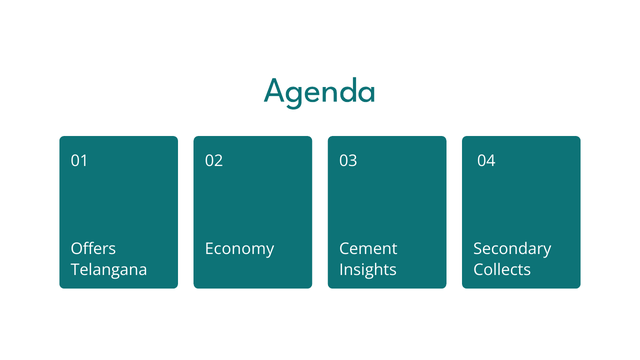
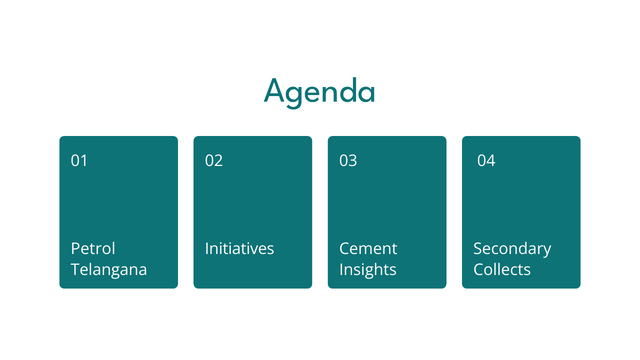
Offers: Offers -> Petrol
Economy: Economy -> Initiatives
